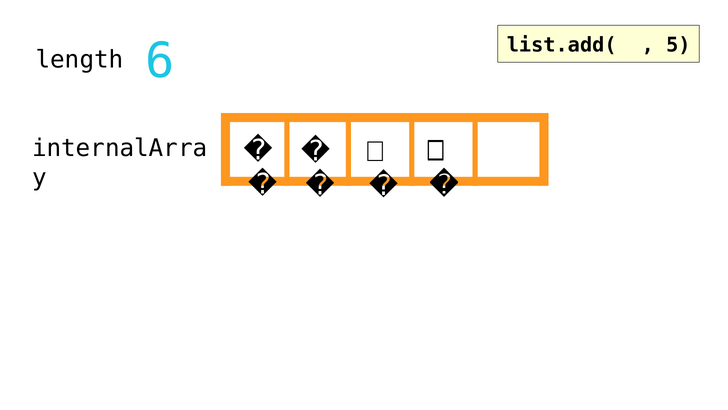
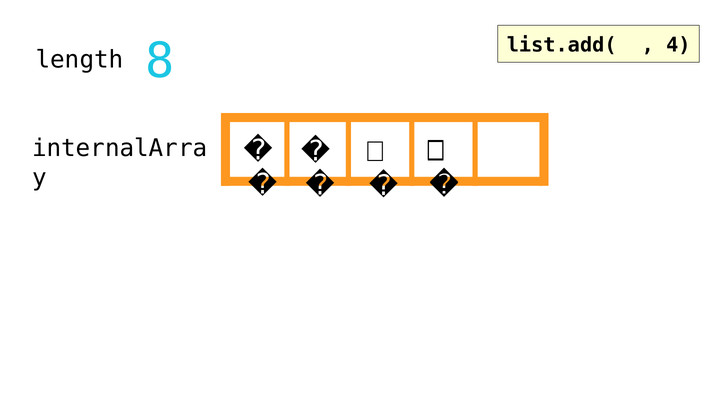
6: 6 -> 8
5: 5 -> 4
